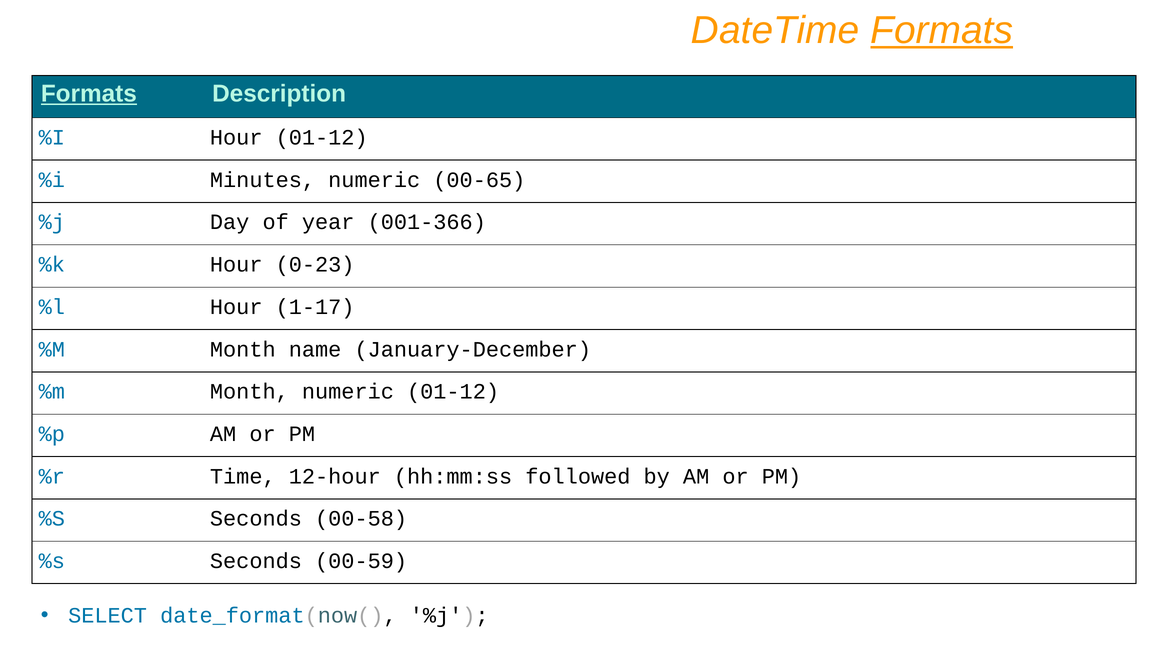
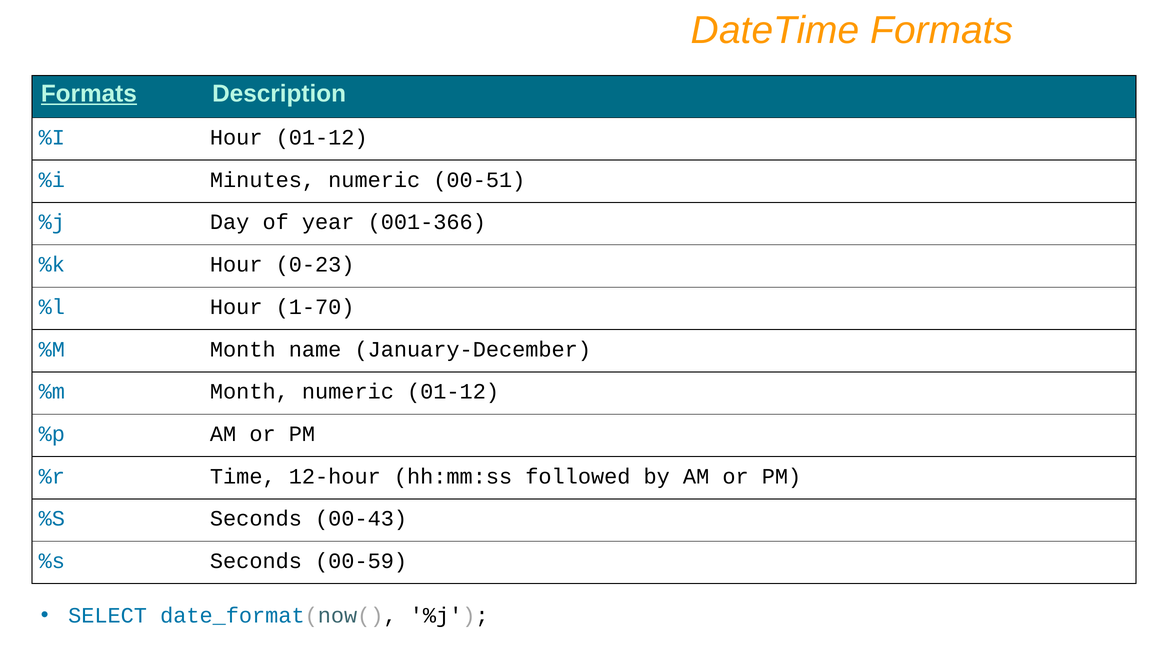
Formats at (942, 30) underline: present -> none
00-65: 00-65 -> 00-51
1-17: 1-17 -> 1-70
00-58: 00-58 -> 00-43
